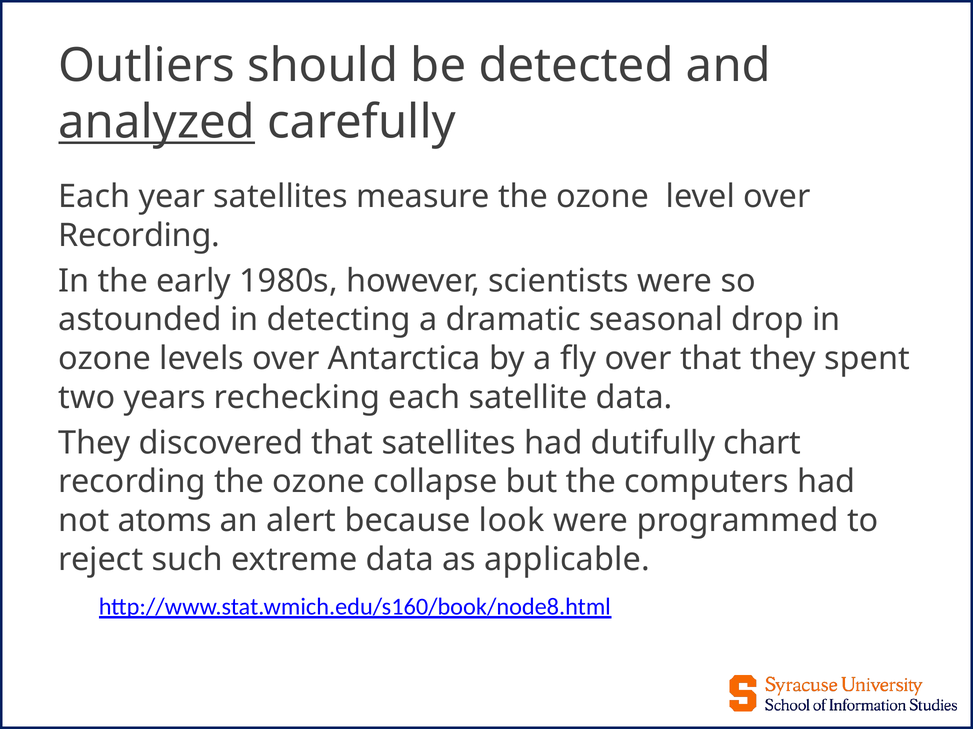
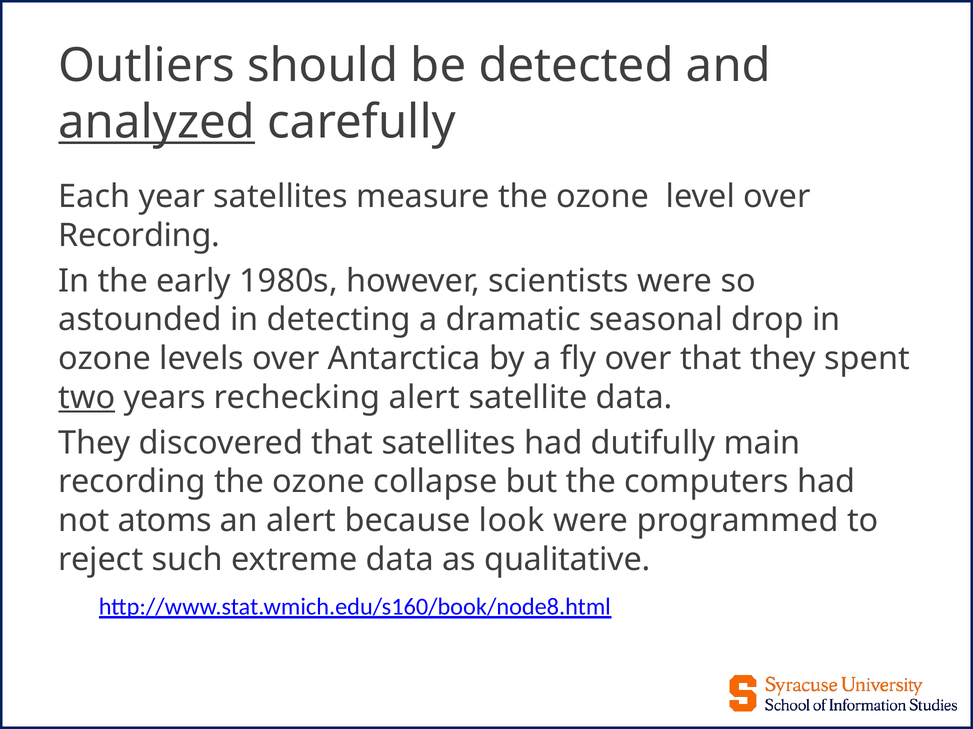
two underline: none -> present
rechecking each: each -> alert
chart: chart -> main
applicable: applicable -> qualitative
